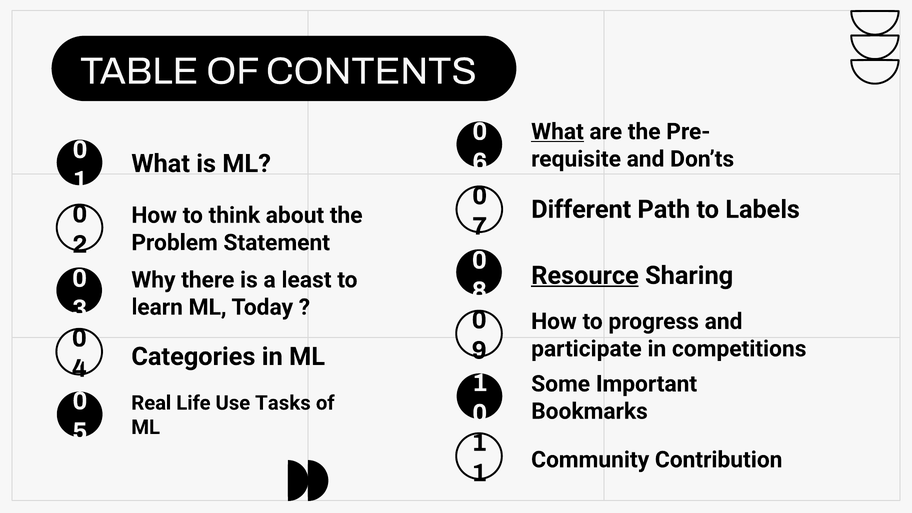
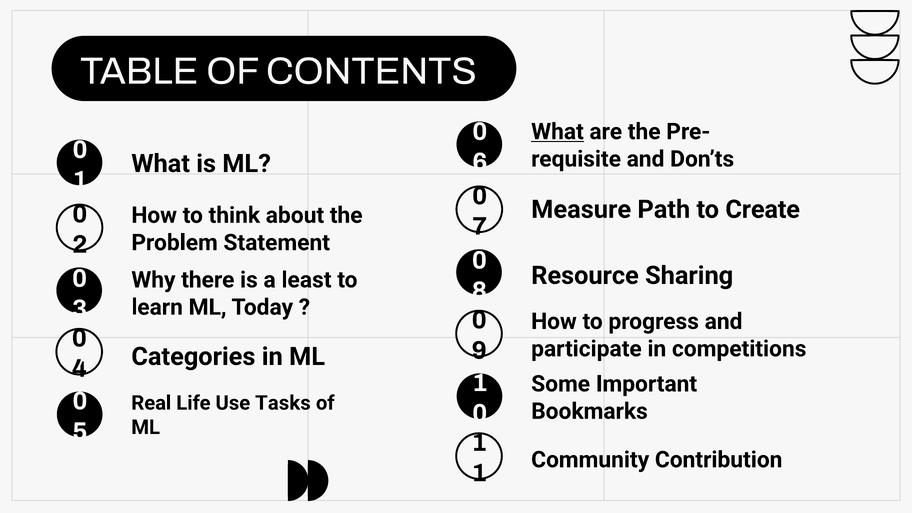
Different: Different -> Measure
Labels: Labels -> Create
Resource underline: present -> none
